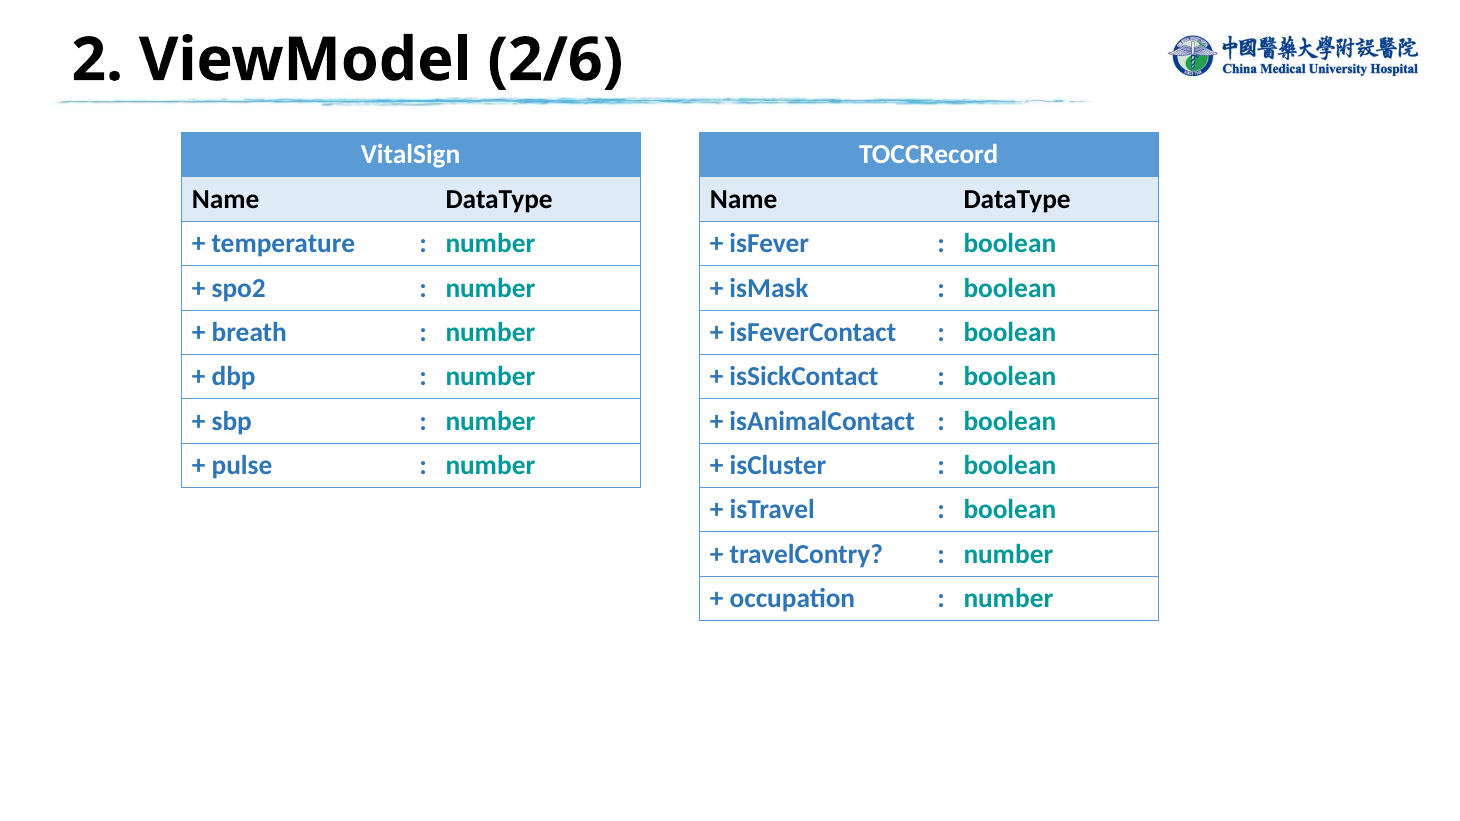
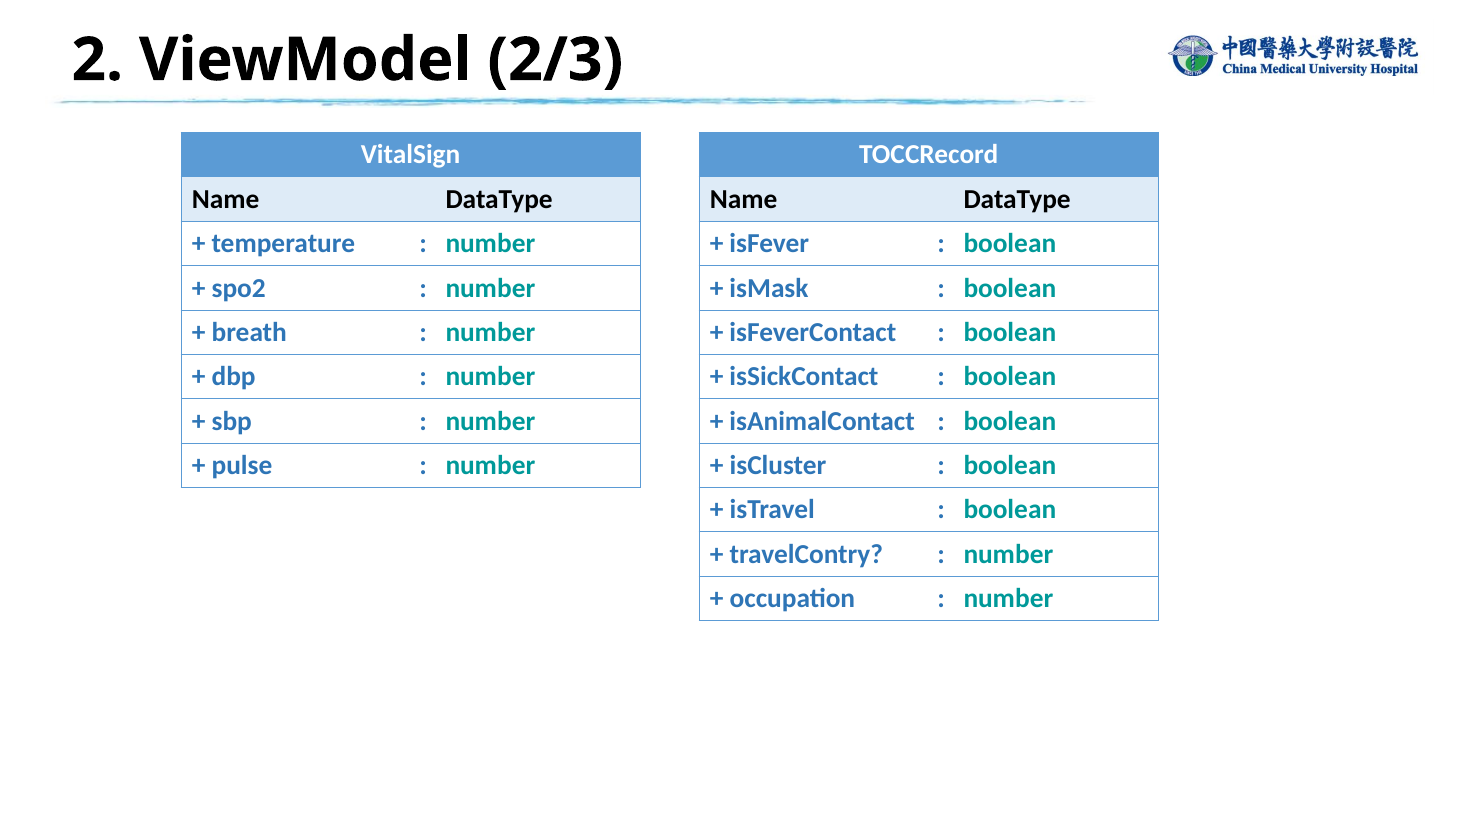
2/6: 2/6 -> 2/3
